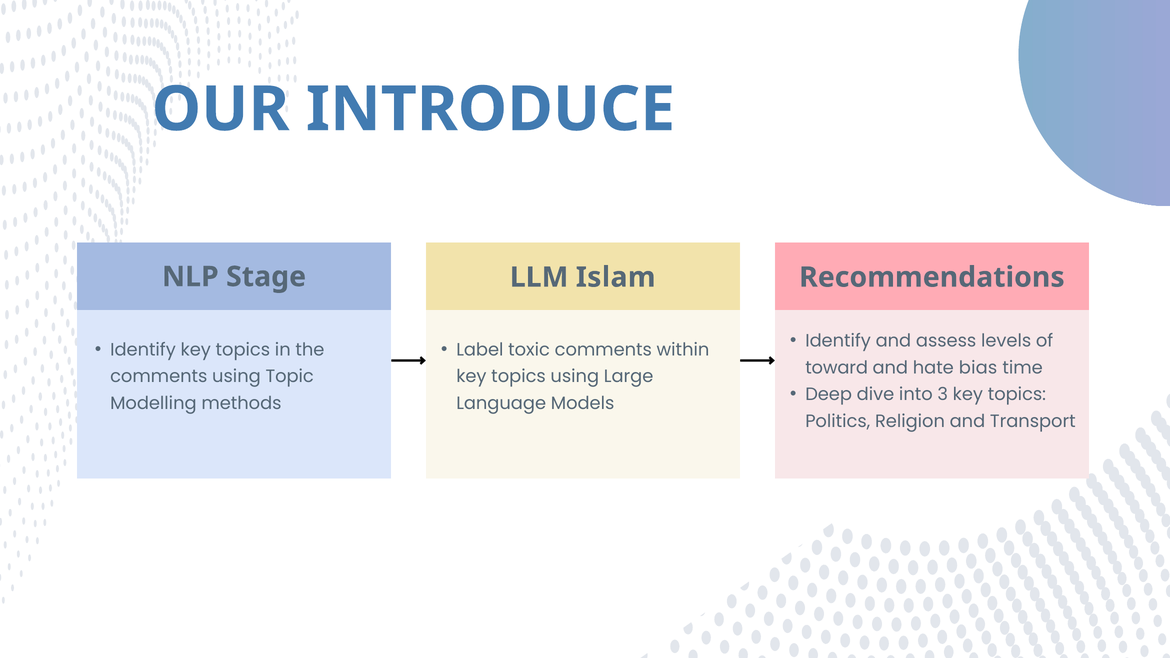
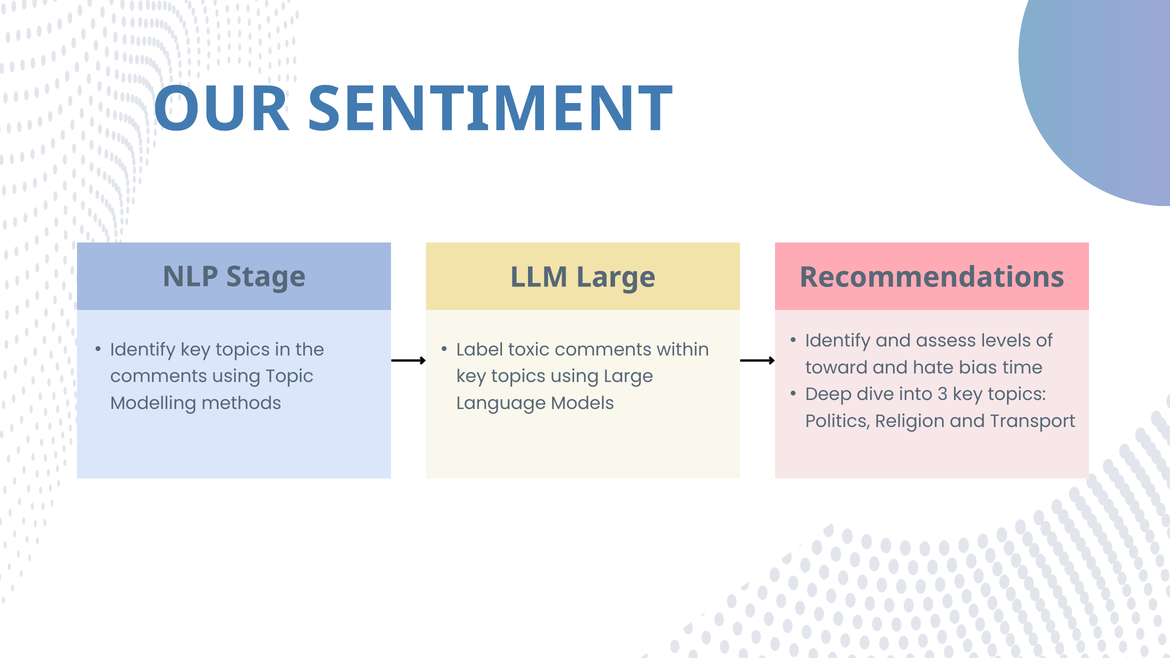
INTRODUCE: INTRODUCE -> SENTIMENT
LLM Islam: Islam -> Large
